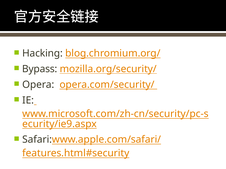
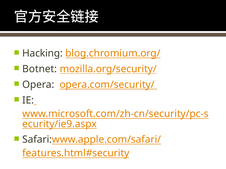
Bypass: Bypass -> Botnet
